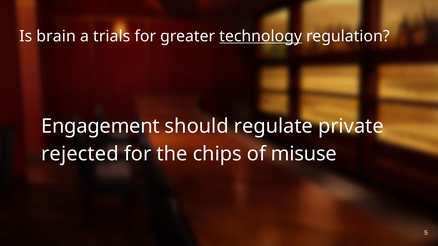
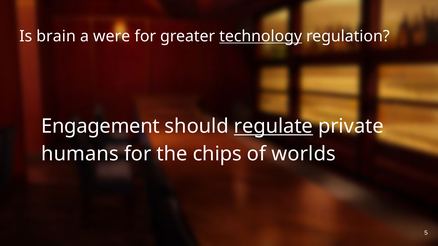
trials: trials -> were
regulate underline: none -> present
rejected: rejected -> humans
misuse: misuse -> worlds
